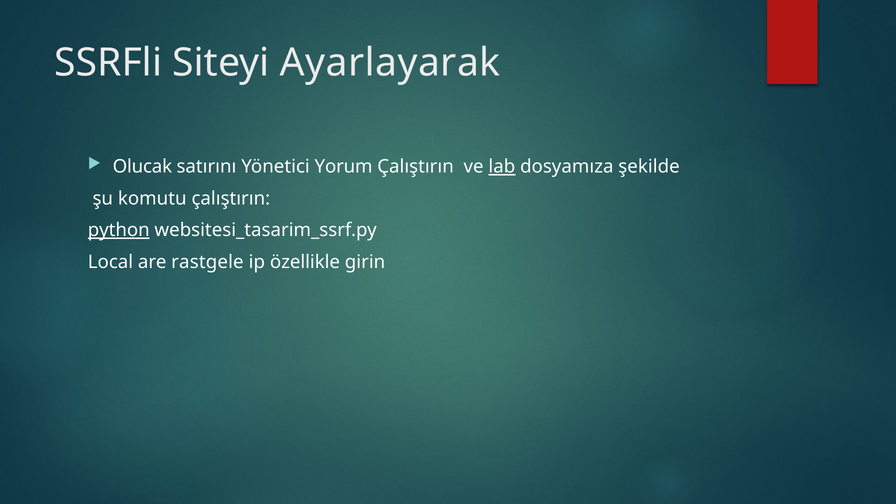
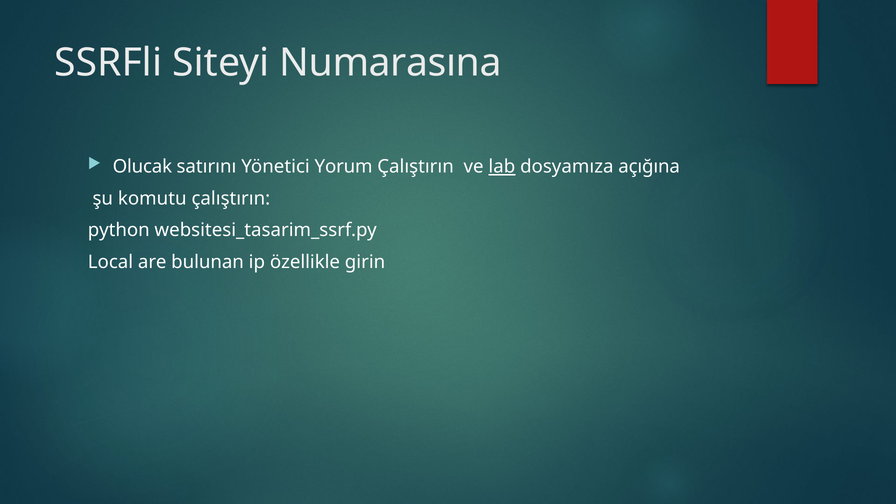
Ayarlayarak: Ayarlayarak -> Numarasına
şekilde: şekilde -> açığına
python underline: present -> none
rastgele: rastgele -> bulunan
